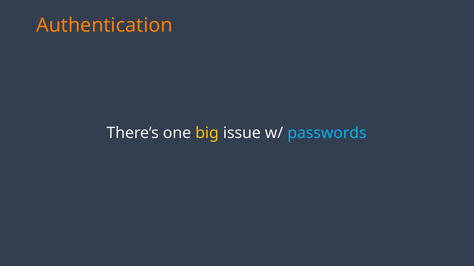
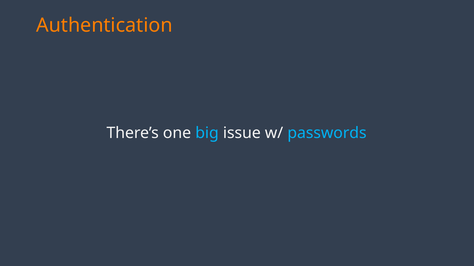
big colour: yellow -> light blue
